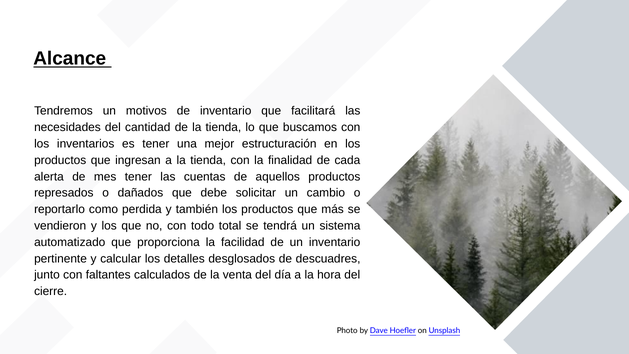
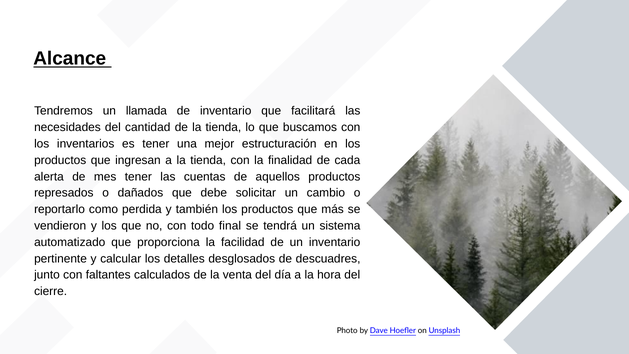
motivos: motivos -> llamada
total: total -> final
